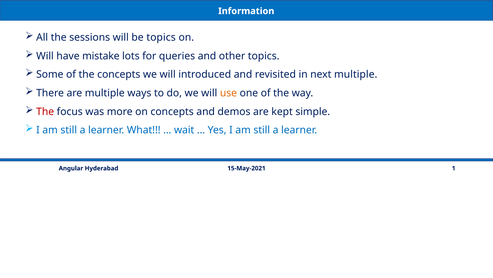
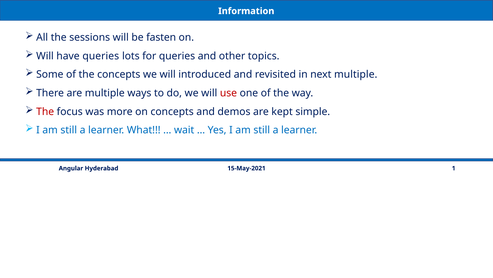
be topics: topics -> fasten
have mistake: mistake -> queries
use colour: orange -> red
